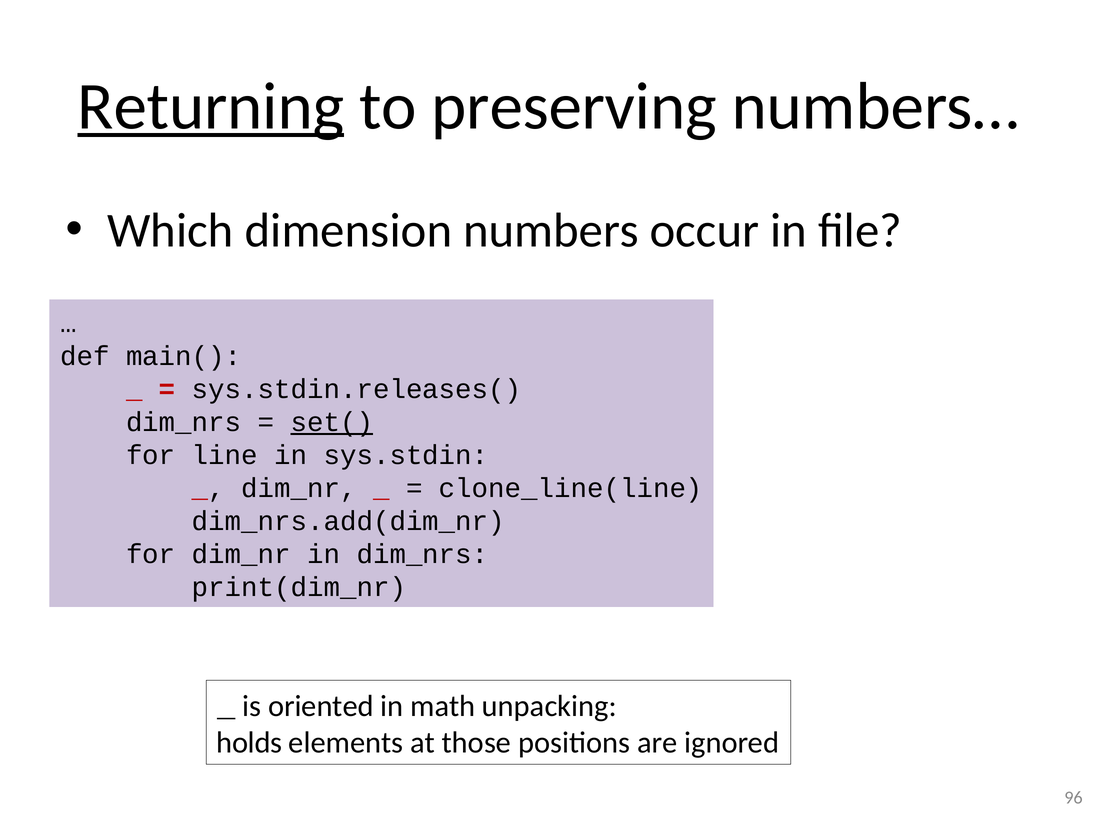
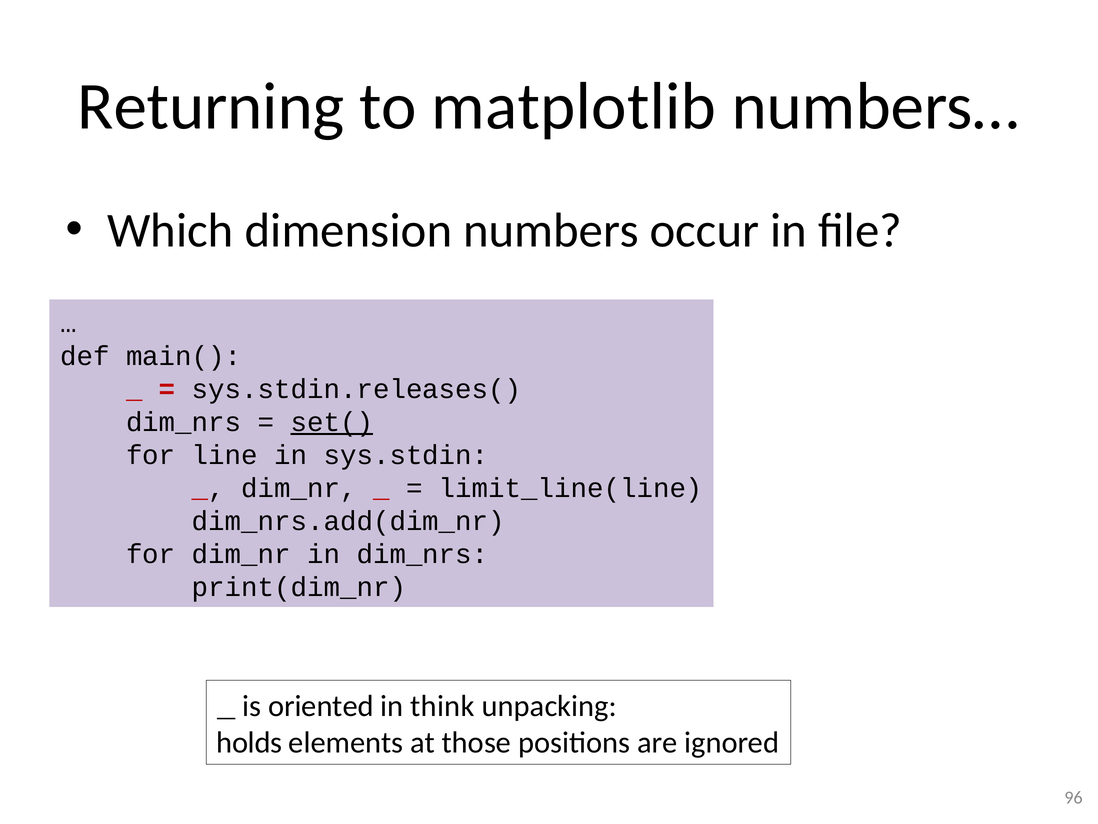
Returning underline: present -> none
preserving: preserving -> matplotlib
clone_line(line: clone_line(line -> limit_line(line
math: math -> think
